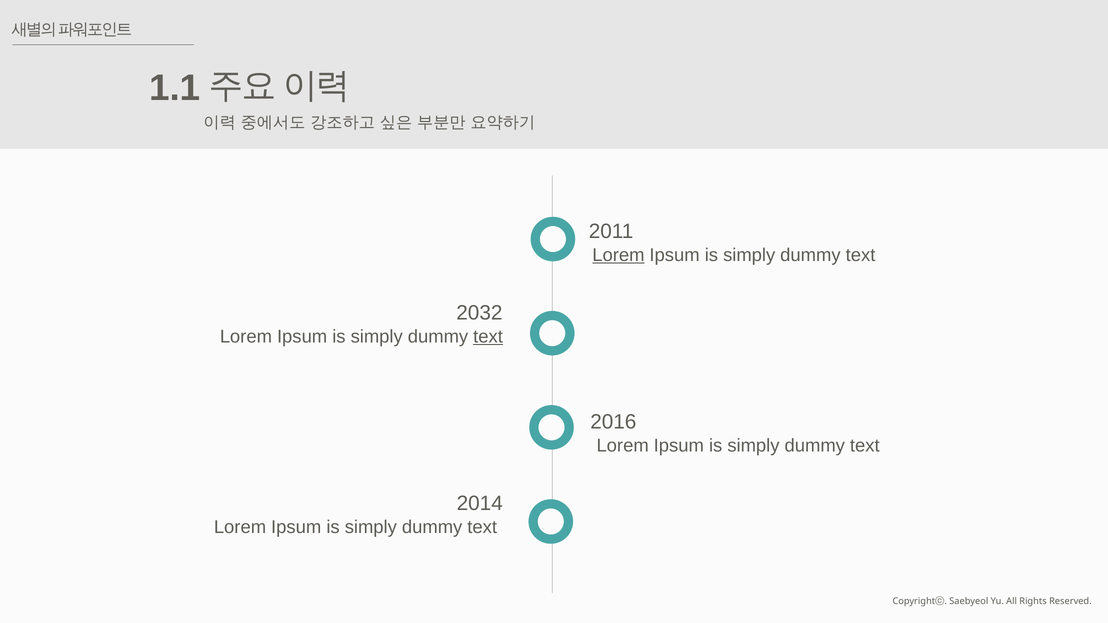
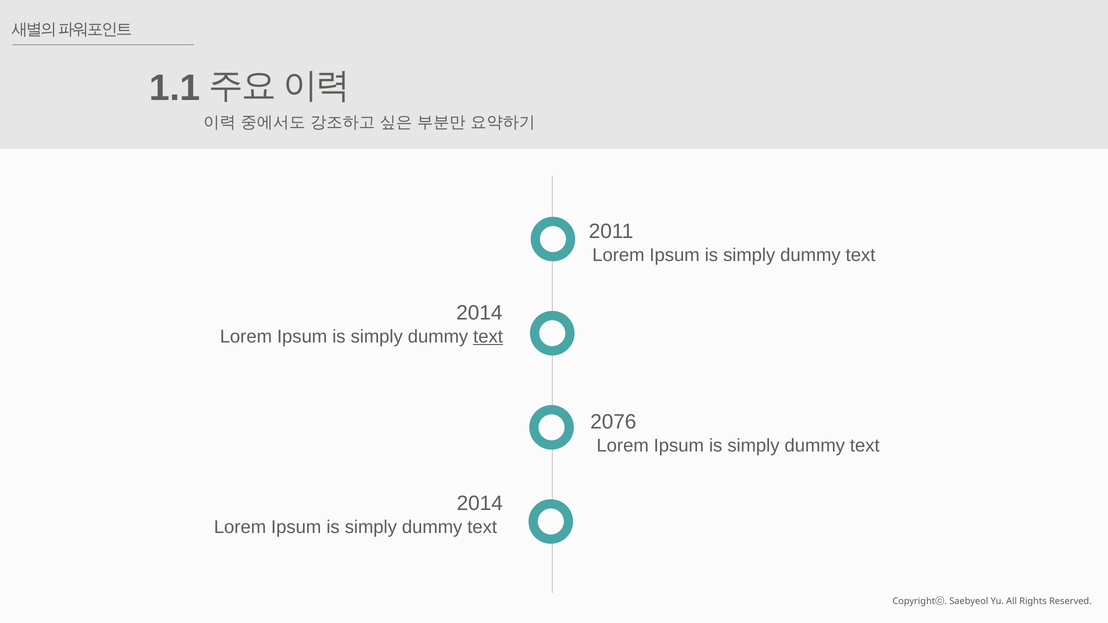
Lorem at (618, 255) underline: present -> none
2032 at (479, 313): 2032 -> 2014
2016: 2016 -> 2076
